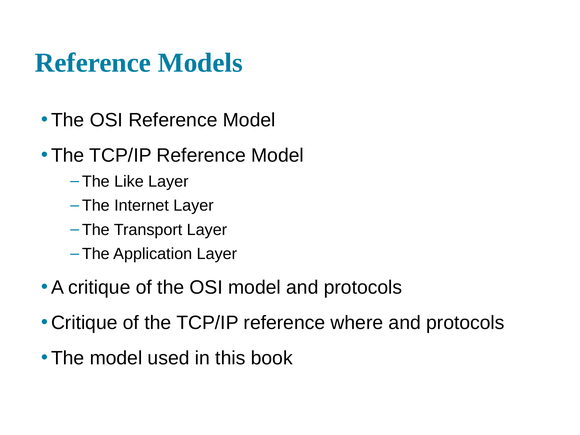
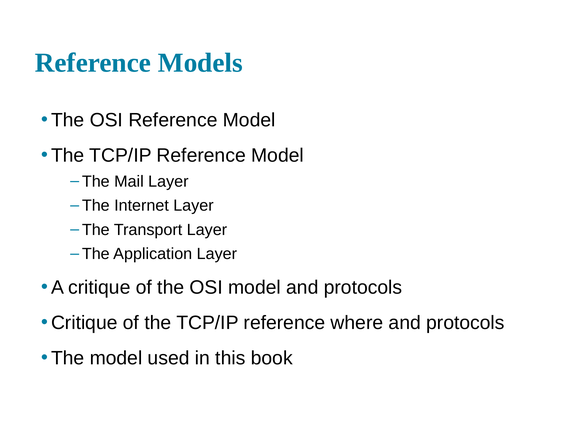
Like: Like -> Mail
